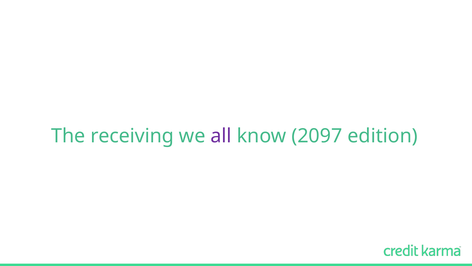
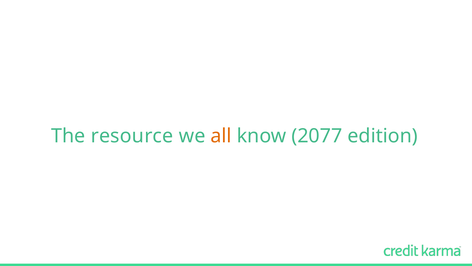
receiving: receiving -> resource
all colour: purple -> orange
2097: 2097 -> 2077
